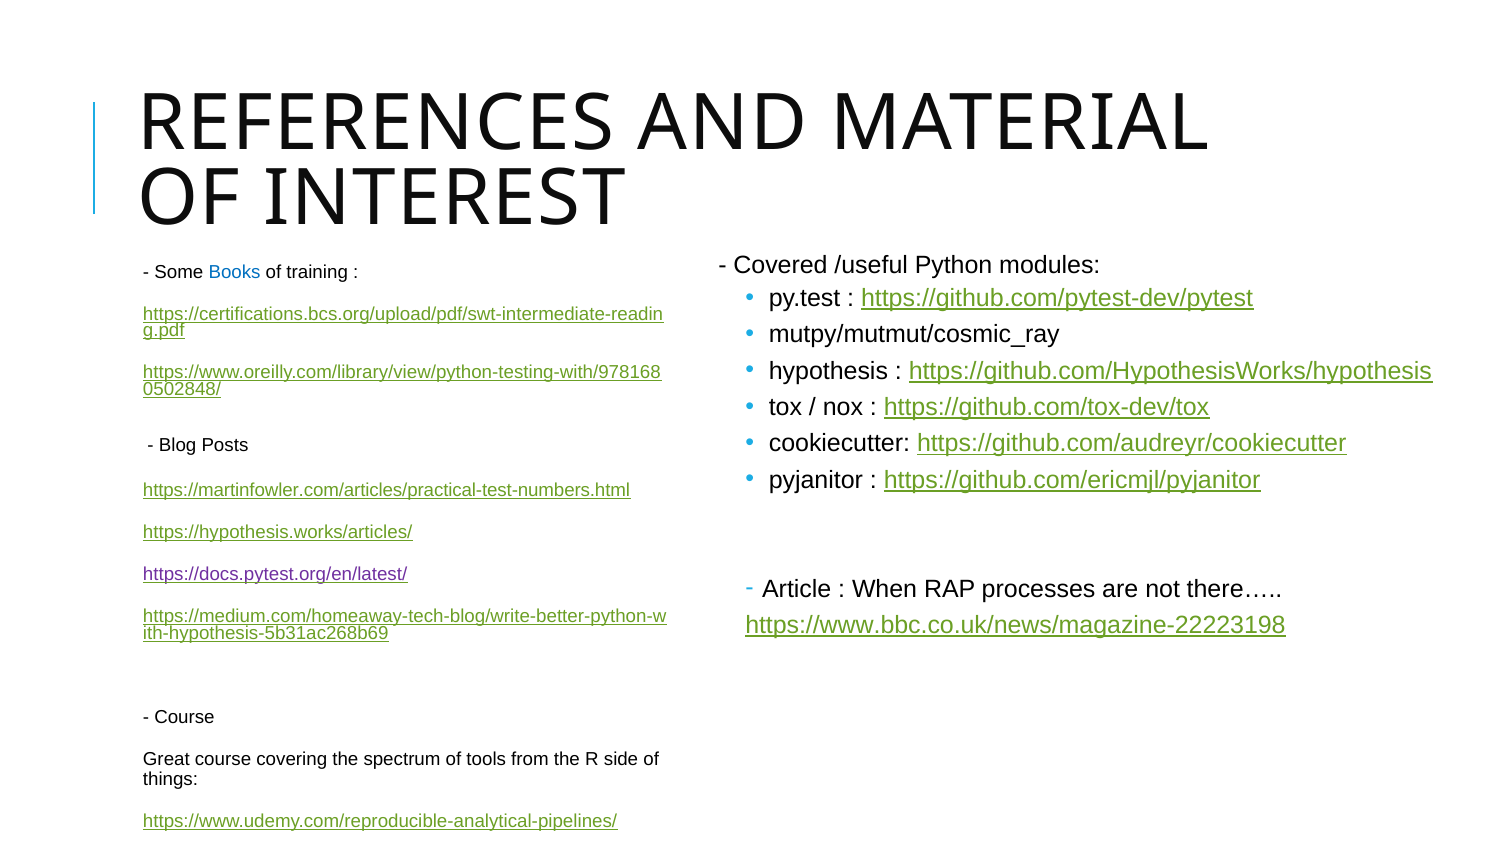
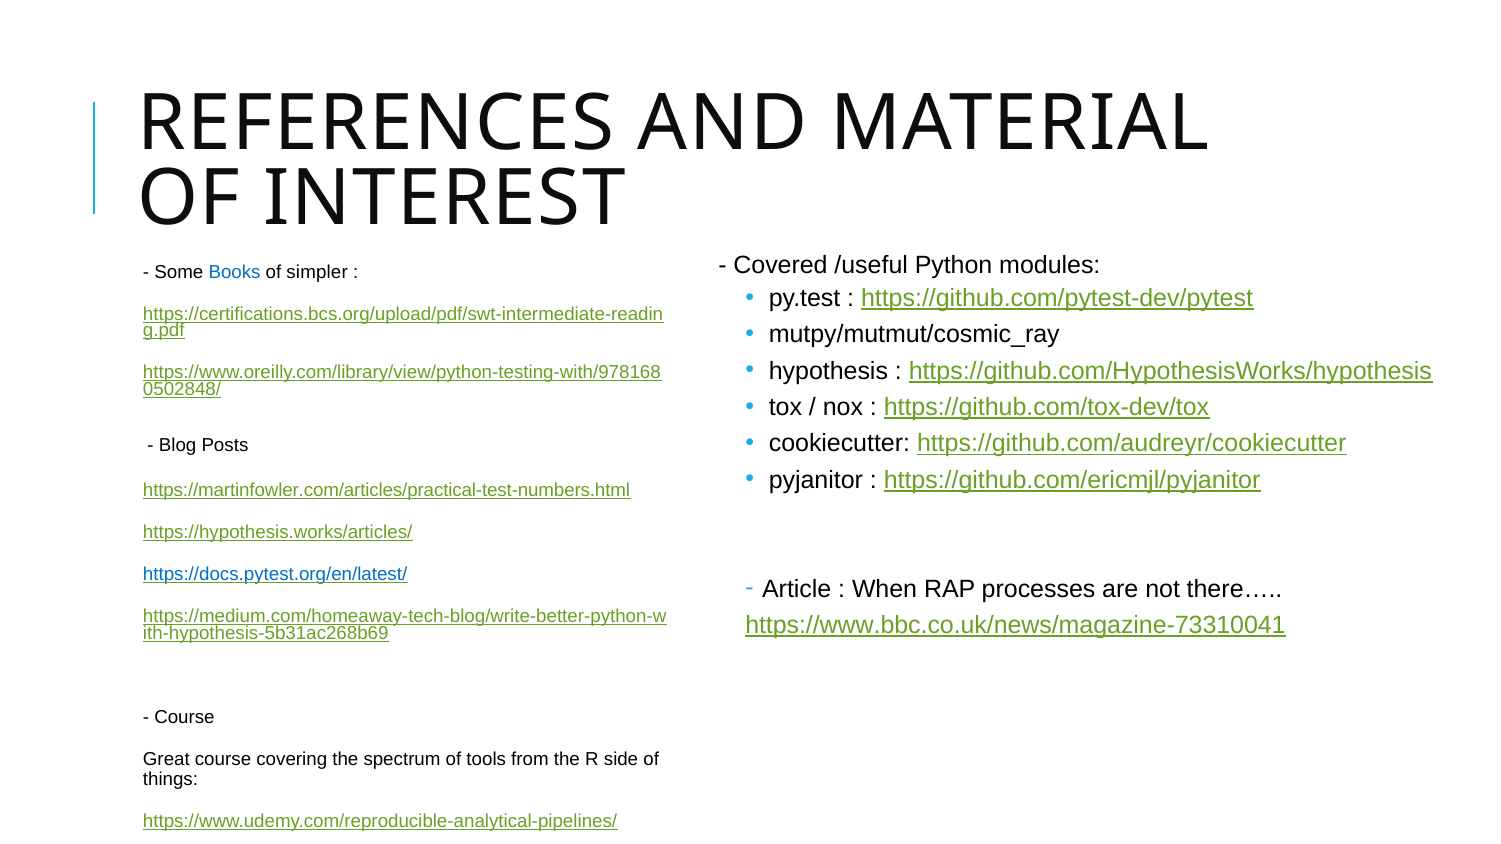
training: training -> simpler
https://docs.pytest.org/en/latest/ colour: purple -> blue
https://www.bbc.co.uk/news/magazine-22223198: https://www.bbc.co.uk/news/magazine-22223198 -> https://www.bbc.co.uk/news/magazine-73310041
